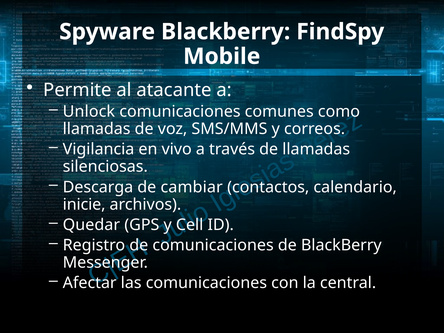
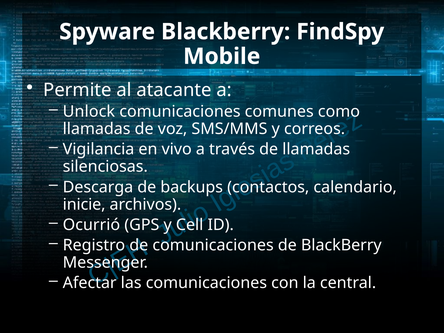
cambiar: cambiar -> backups
Quedar: Quedar -> Ocurrió
